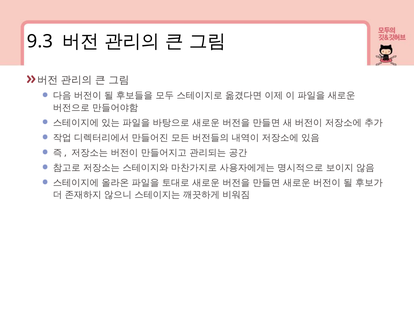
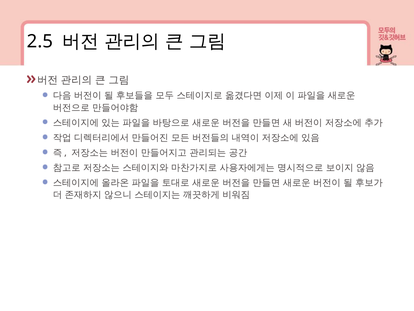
9.3: 9.3 -> 2.5
